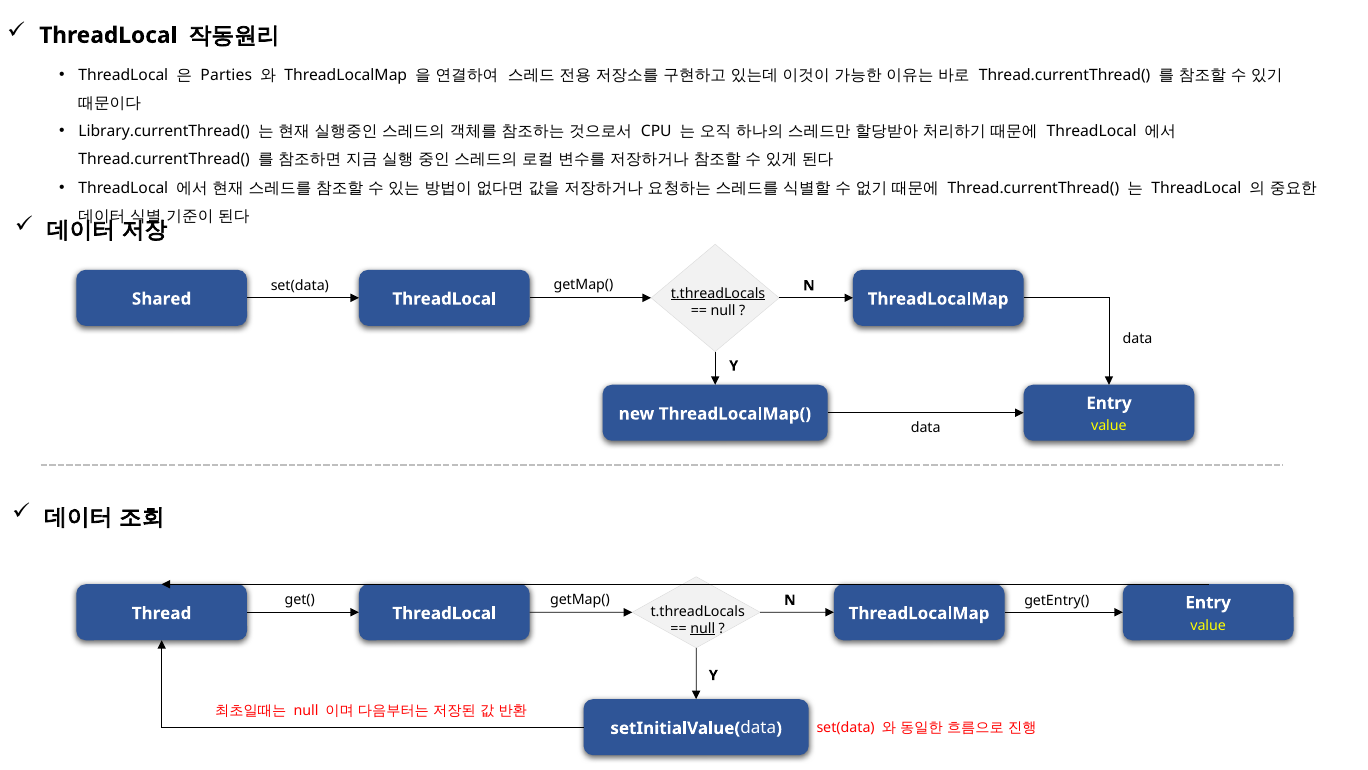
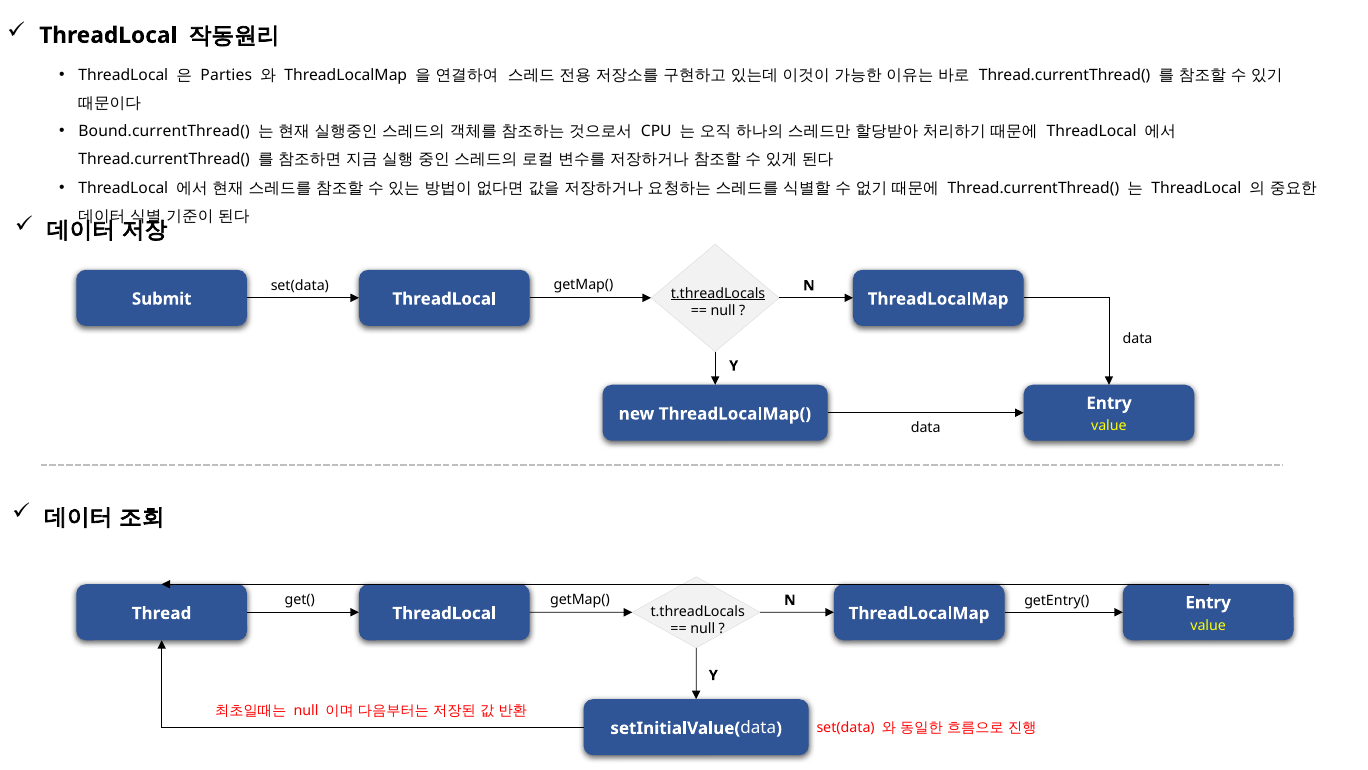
Library.currentThread(: Library.currentThread( -> Bound.currentThread(
Shared: Shared -> Submit
null at (703, 628) underline: present -> none
